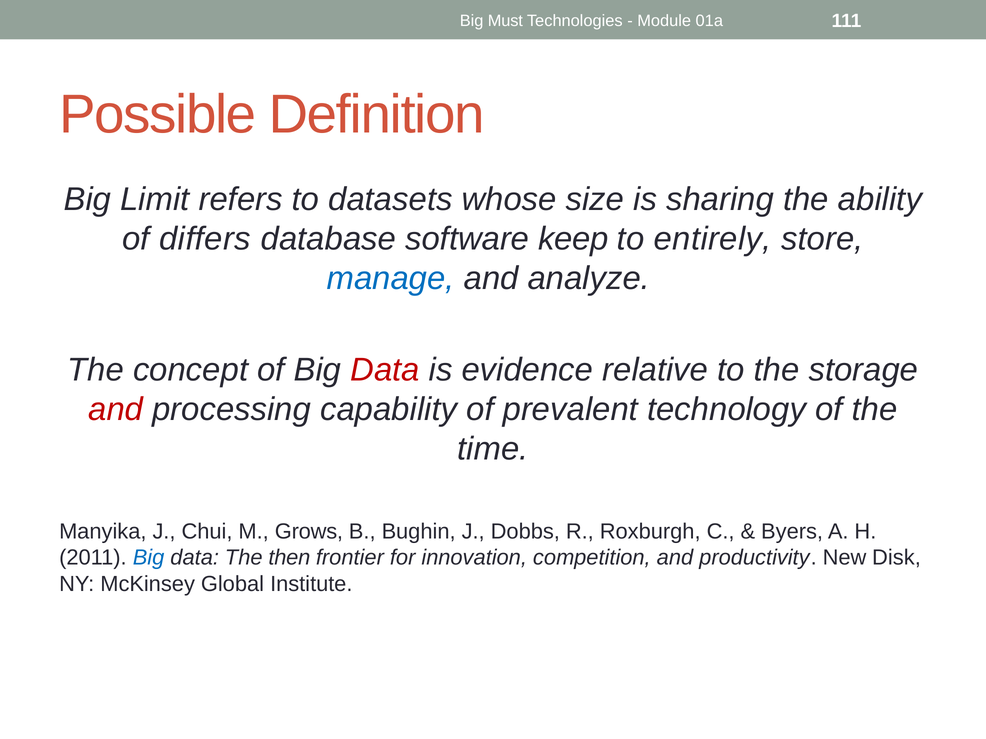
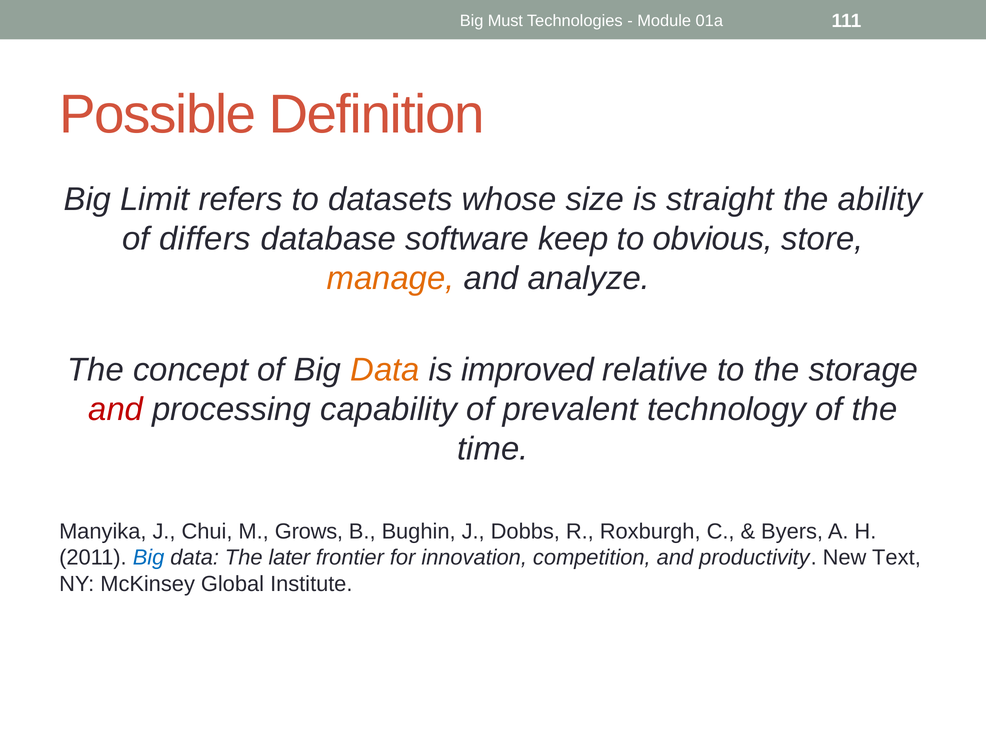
sharing: sharing -> straight
entirely: entirely -> obvious
manage colour: blue -> orange
Data at (385, 370) colour: red -> orange
evidence: evidence -> improved
then: then -> later
Disk: Disk -> Text
